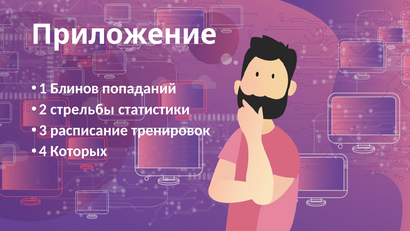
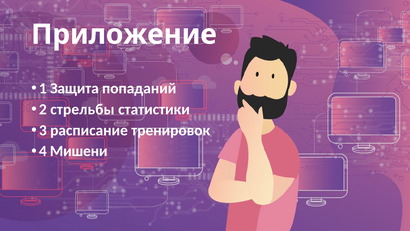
Блинов: Блинов -> Защита
Которых: Которых -> Мишени
